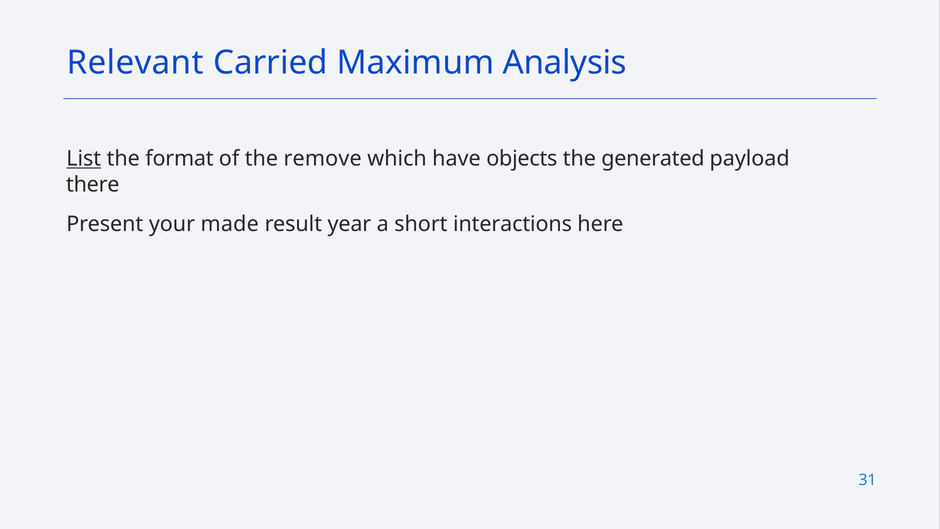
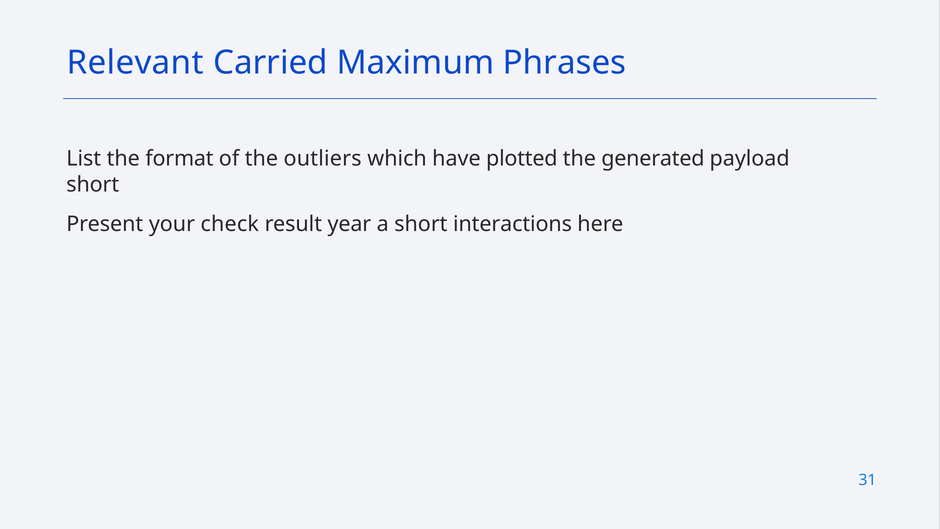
Analysis: Analysis -> Phrases
List underline: present -> none
remove: remove -> outliers
objects: objects -> plotted
there at (93, 184): there -> short
made: made -> check
